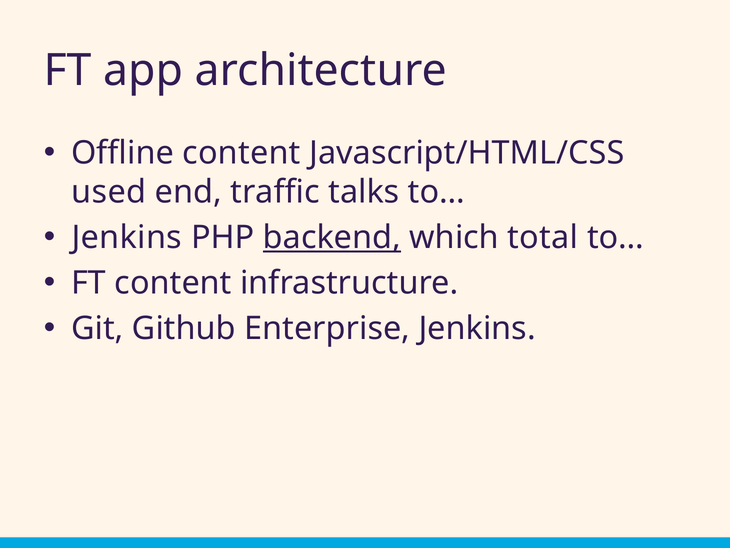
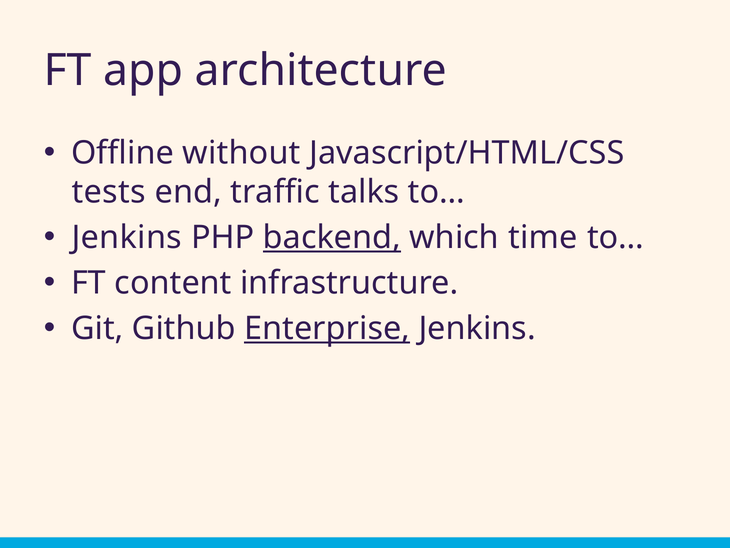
Offline content: content -> without
used: used -> tests
total: total -> time
Enterprise underline: none -> present
